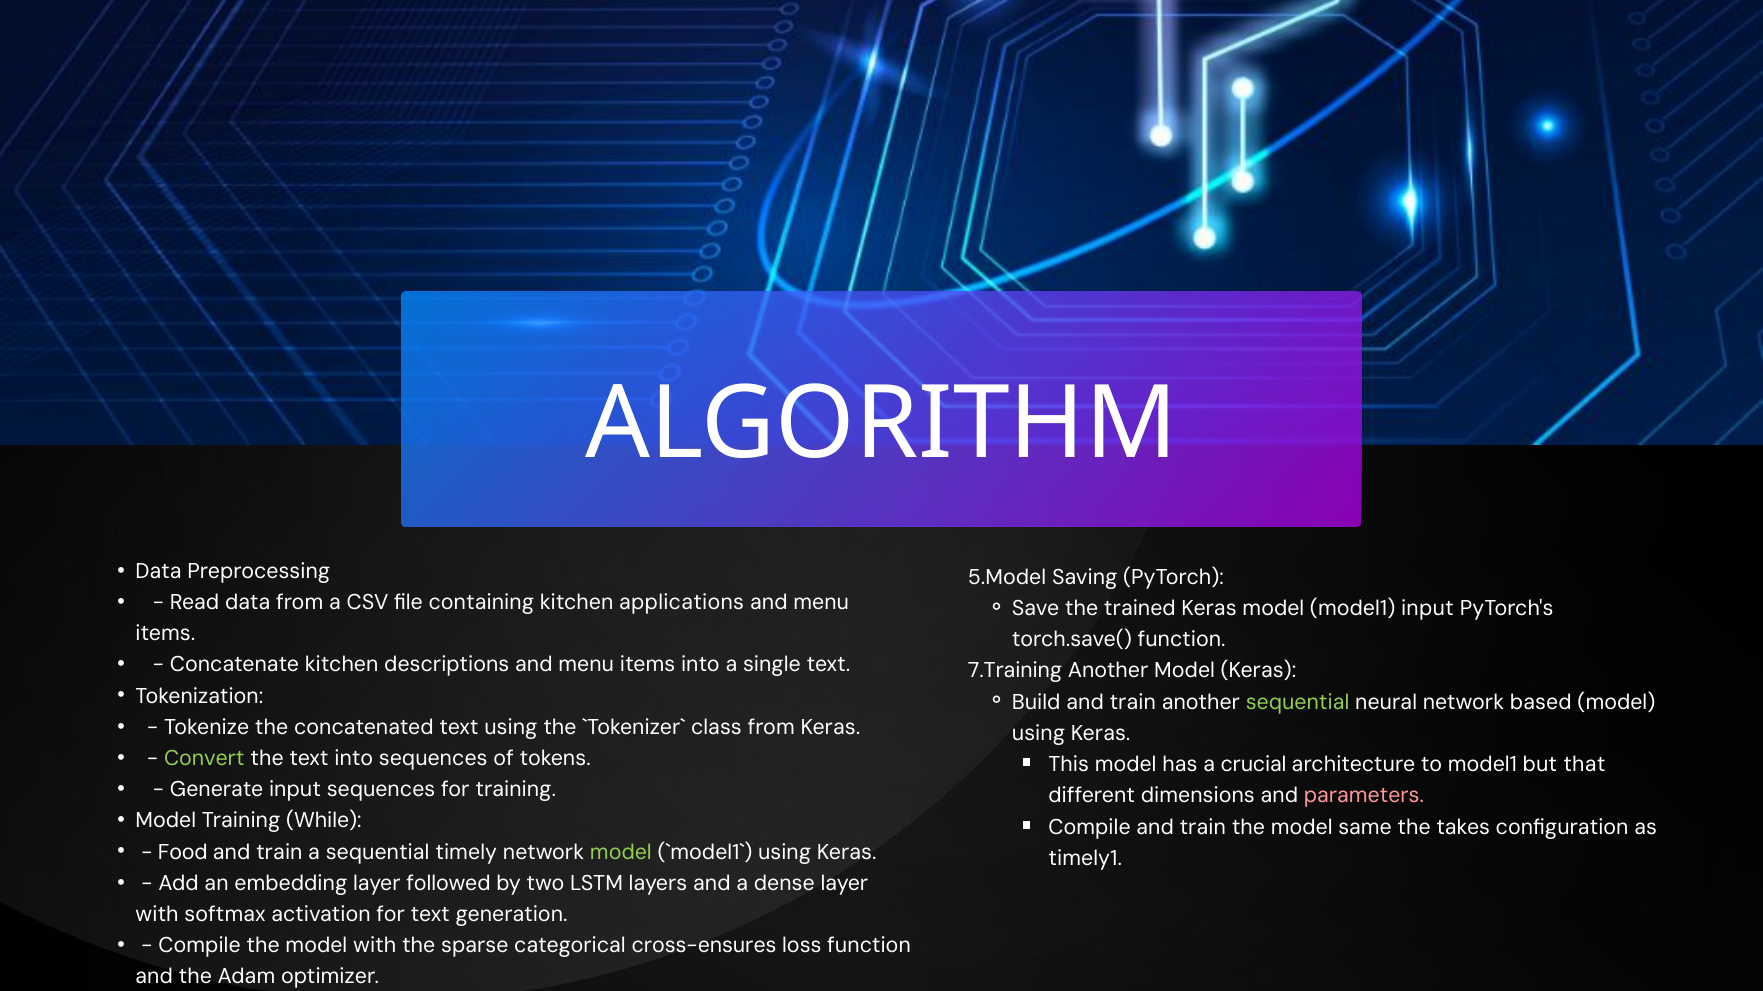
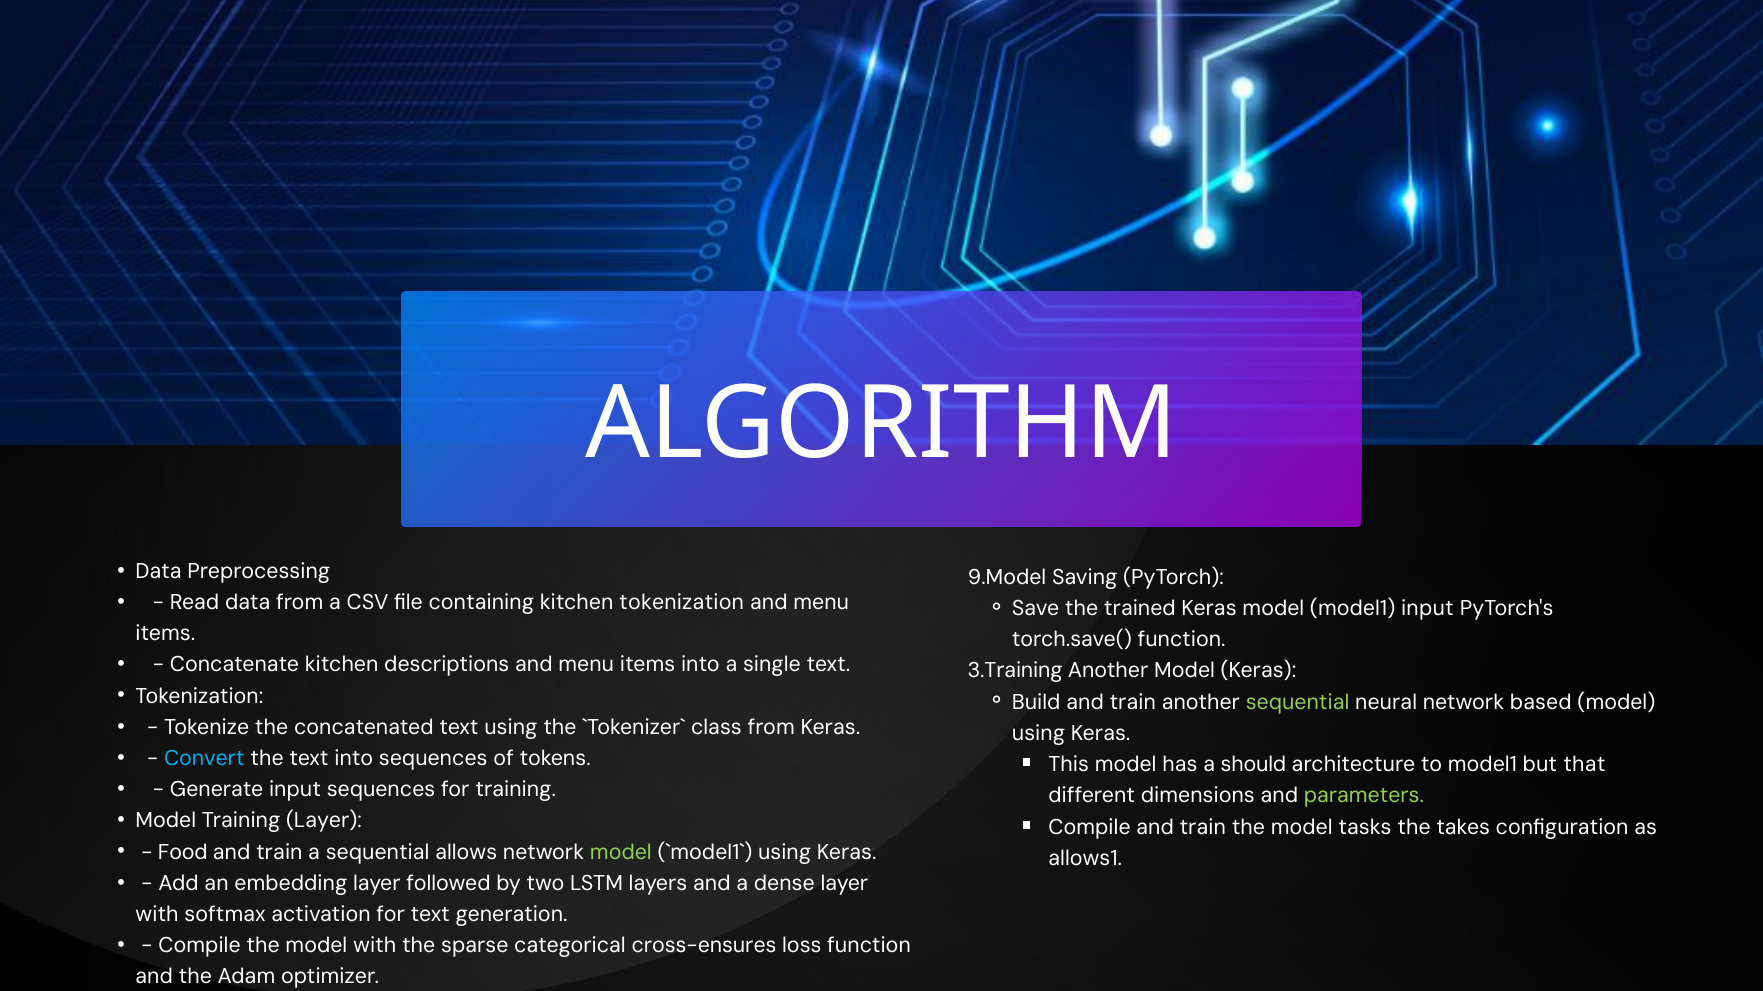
5.Model: 5.Model -> 9.Model
kitchen applications: applications -> tokenization
7.Training: 7.Training -> 3.Training
Convert colour: light green -> light blue
crucial: crucial -> should
parameters colour: pink -> light green
Training While: While -> Layer
same: same -> tasks
timely: timely -> allows
timely1: timely1 -> allows1
